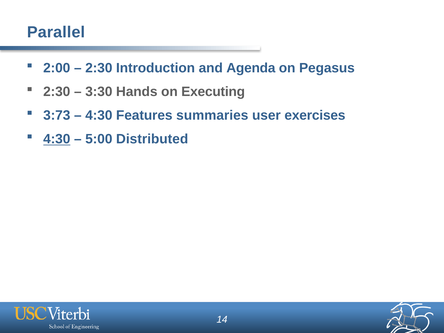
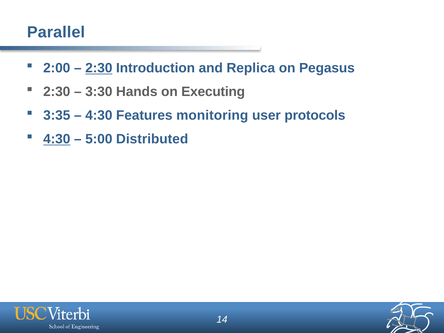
2:30 at (99, 68) underline: none -> present
Agenda: Agenda -> Replica
3:73: 3:73 -> 3:35
summaries: summaries -> monitoring
exercises: exercises -> protocols
